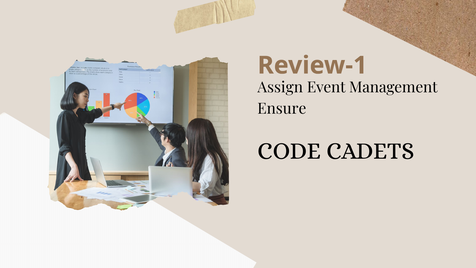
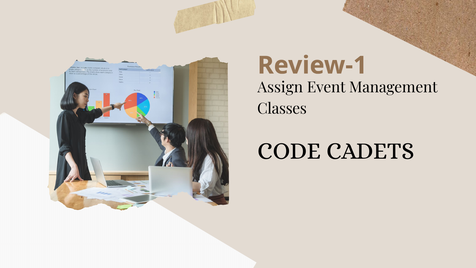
Ensure: Ensure -> Classes
